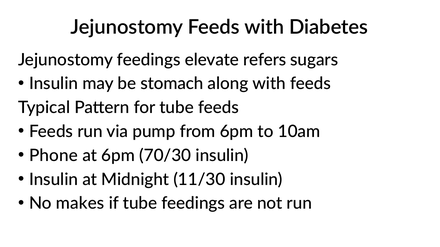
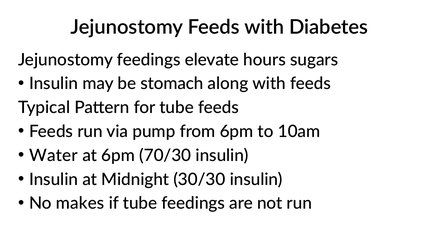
refers: refers -> hours
Phone: Phone -> Water
11/30: 11/30 -> 30/30
